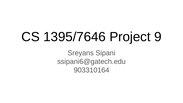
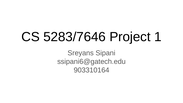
1395/7646: 1395/7646 -> 5283/7646
9: 9 -> 1
